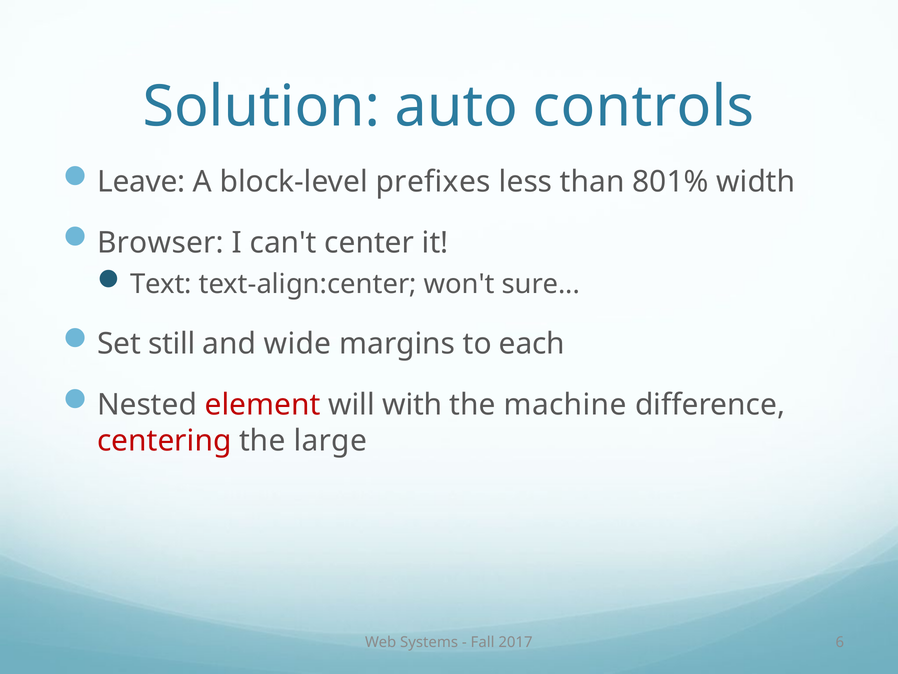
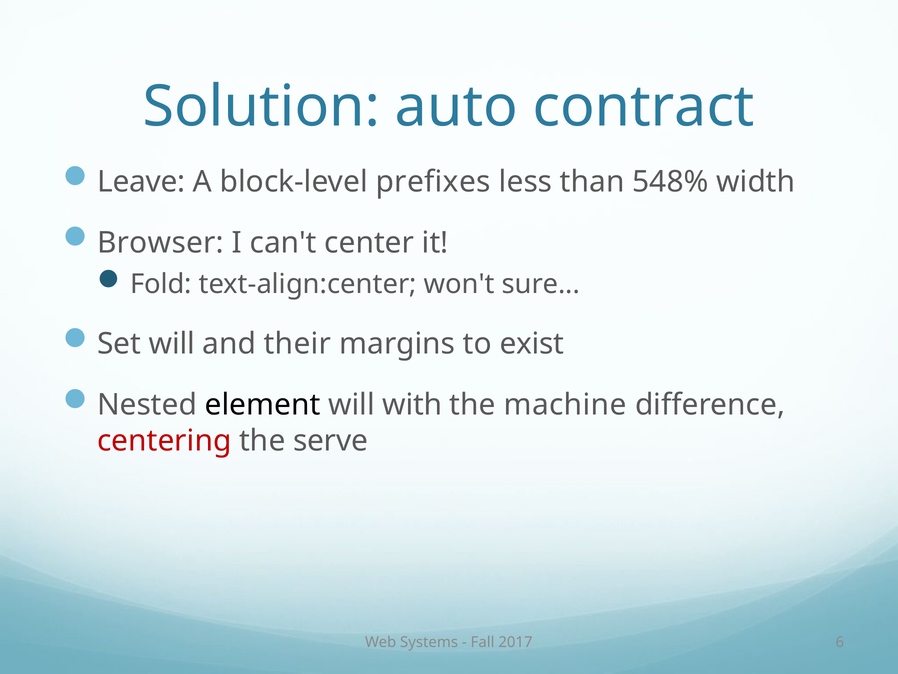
controls: controls -> contract
801%: 801% -> 548%
Text: Text -> Fold
Set still: still -> will
wide: wide -> their
each: each -> exist
element colour: red -> black
large: large -> serve
